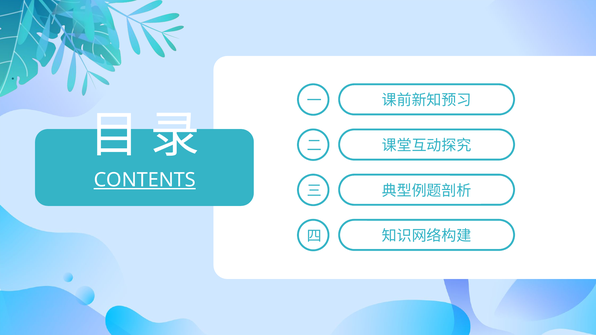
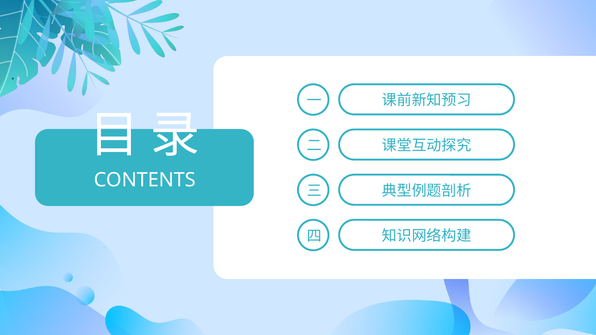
CONTENTS underline: present -> none
